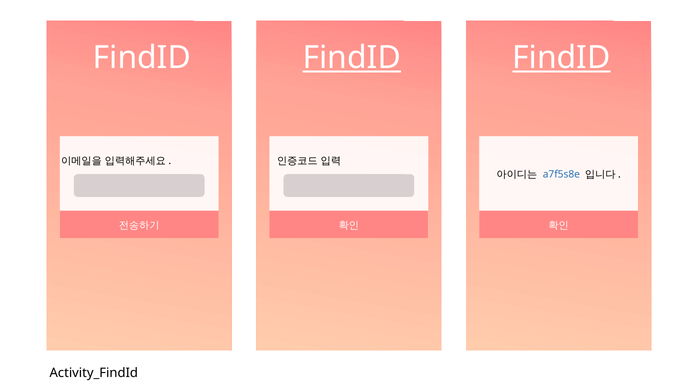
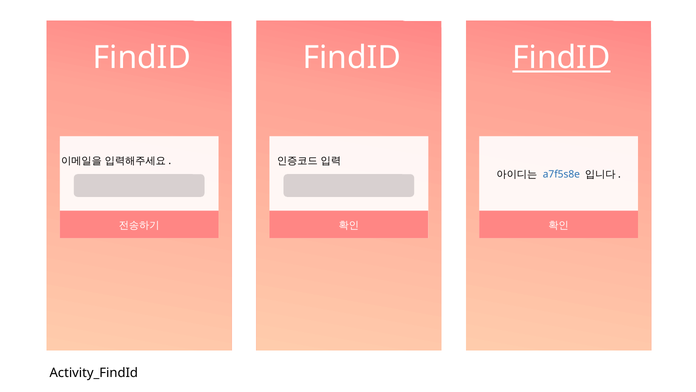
FindID at (352, 58) underline: present -> none
